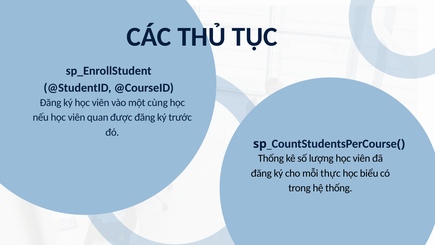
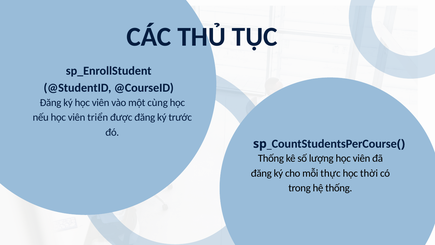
quan: quan -> triển
biểu: biểu -> thời
